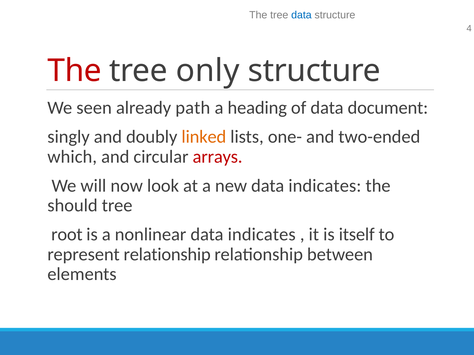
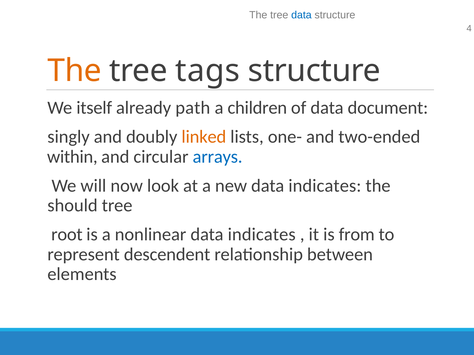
The at (75, 71) colour: red -> orange
only: only -> tags
seen: seen -> itself
heading: heading -> children
which: which -> within
arrays colour: red -> blue
itself: itself -> from
represent relationship: relationship -> descendent
